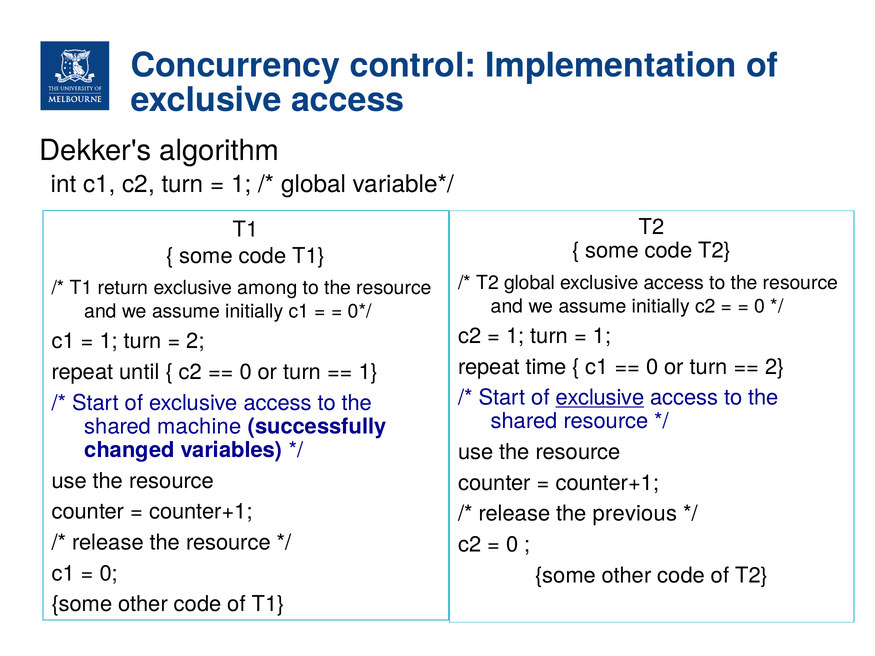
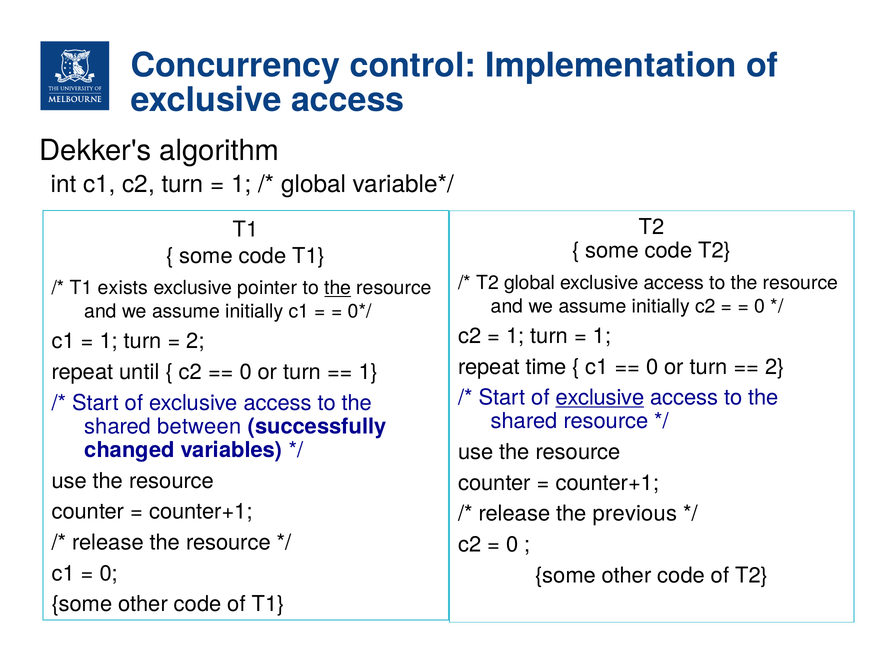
return: return -> exists
among: among -> pointer
the at (338, 288) underline: none -> present
machine: machine -> between
